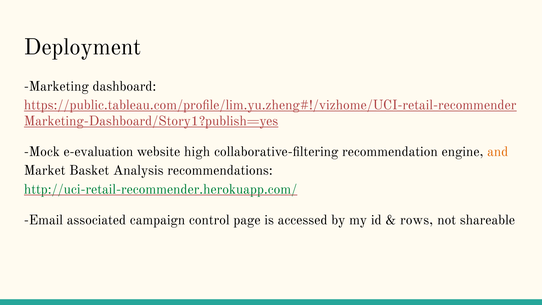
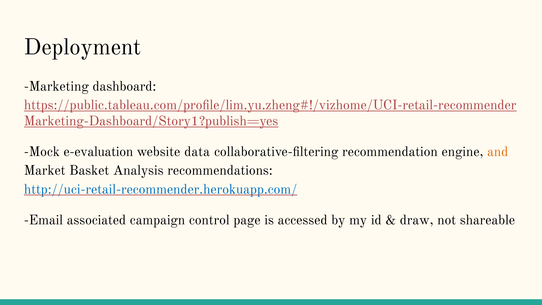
high: high -> data
http://uci-retail-recommender.herokuapp.com/ colour: green -> blue
rows: rows -> draw
